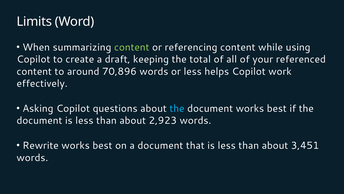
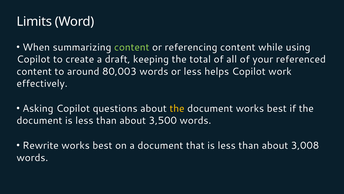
70,896: 70,896 -> 80,003
the at (177, 108) colour: light blue -> yellow
2,923: 2,923 -> 3,500
3,451: 3,451 -> 3,008
